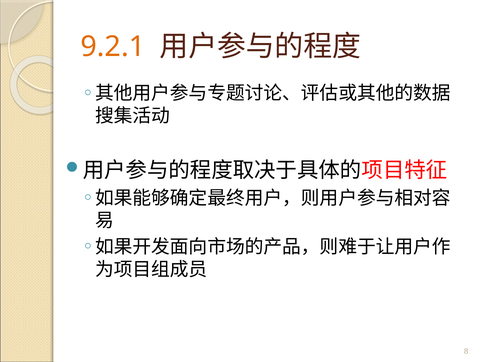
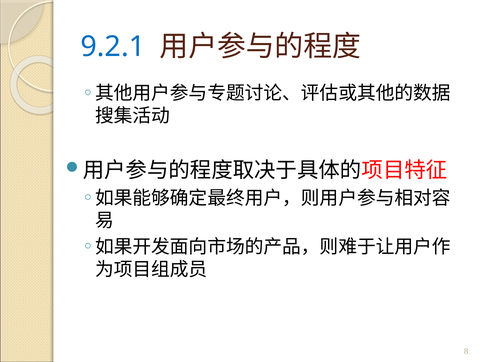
9.2.1 colour: orange -> blue
